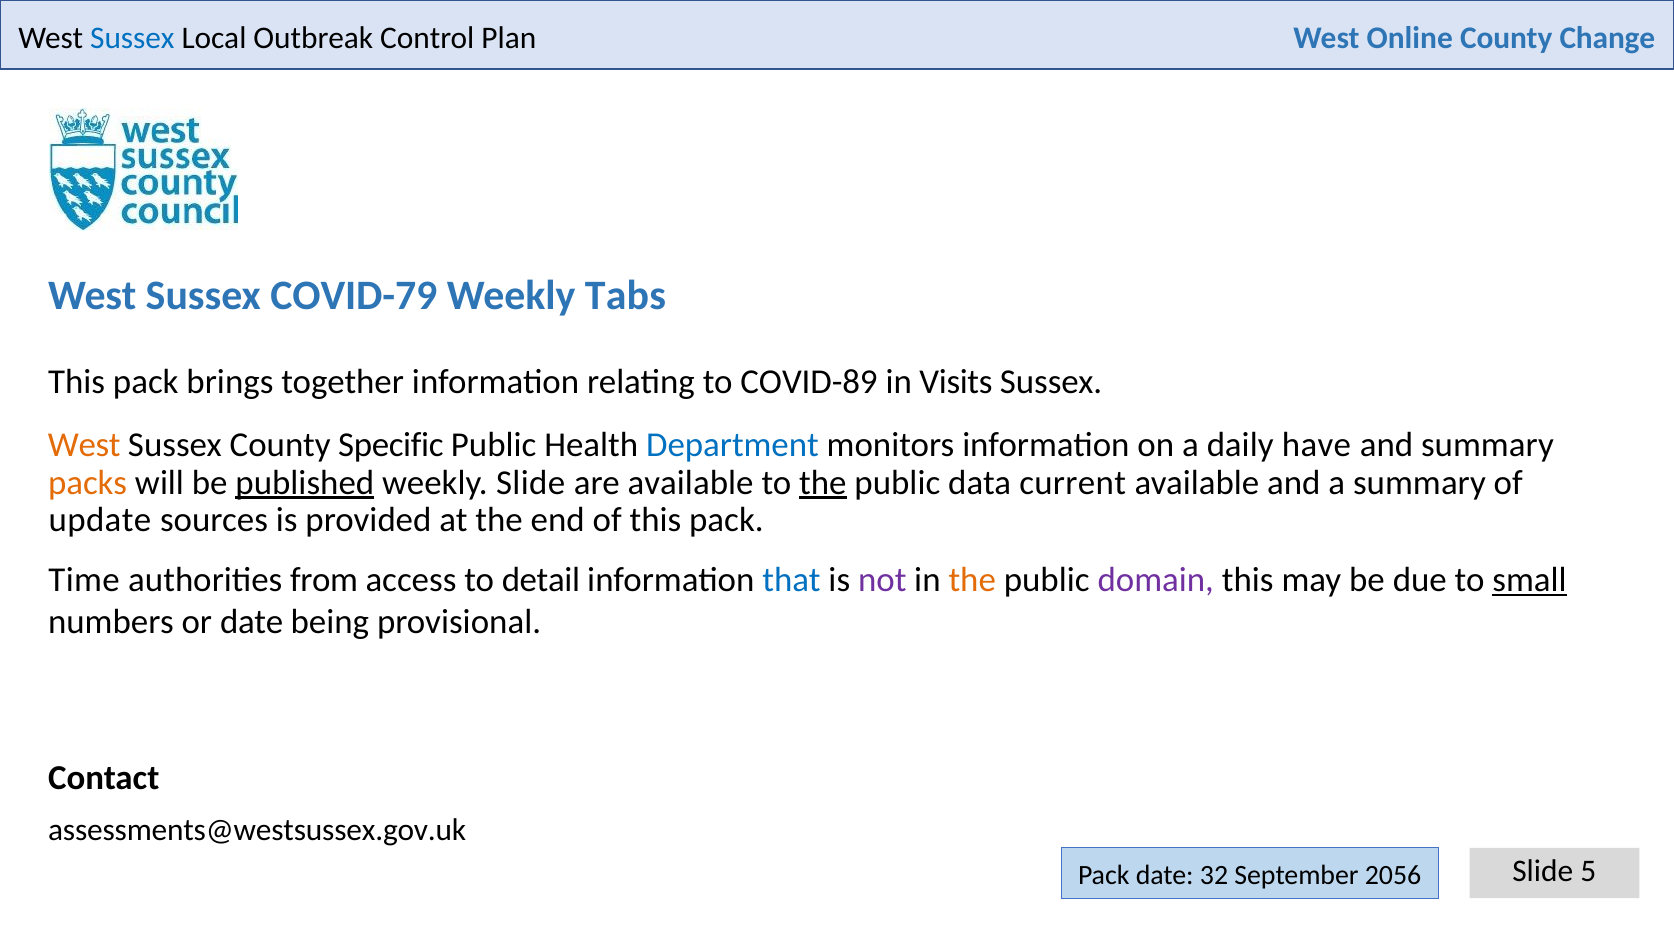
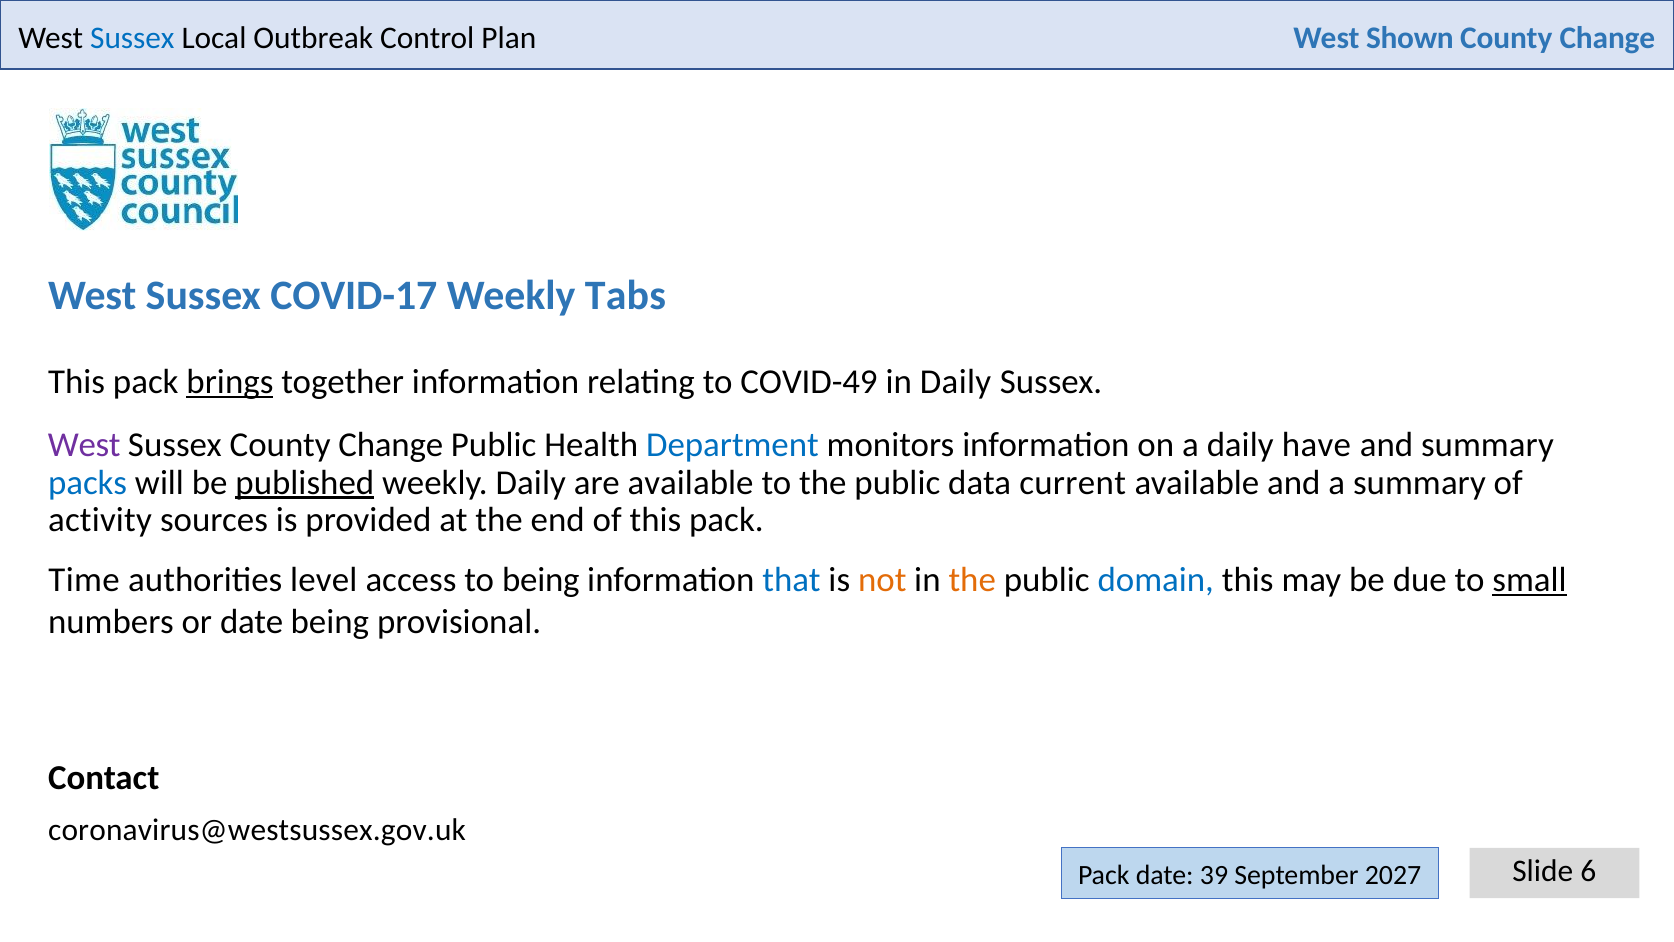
Online: Online -> Shown
COVID-79: COVID-79 -> COVID-17
brings underline: none -> present
COVID-89: COVID-89 -> COVID-49
in Visits: Visits -> Daily
West at (84, 445) colour: orange -> purple
Sussex County Specific: Specific -> Change
packs colour: orange -> blue
weekly Slide: Slide -> Daily
the at (823, 482) underline: present -> none
update: update -> activity
from: from -> level
to detail: detail -> being
not colour: purple -> orange
domain colour: purple -> blue
assessments@westsussex.gov.uk: assessments@westsussex.gov.uk -> coronavirus@westsussex.gov.uk
5: 5 -> 6
32: 32 -> 39
2056: 2056 -> 2027
